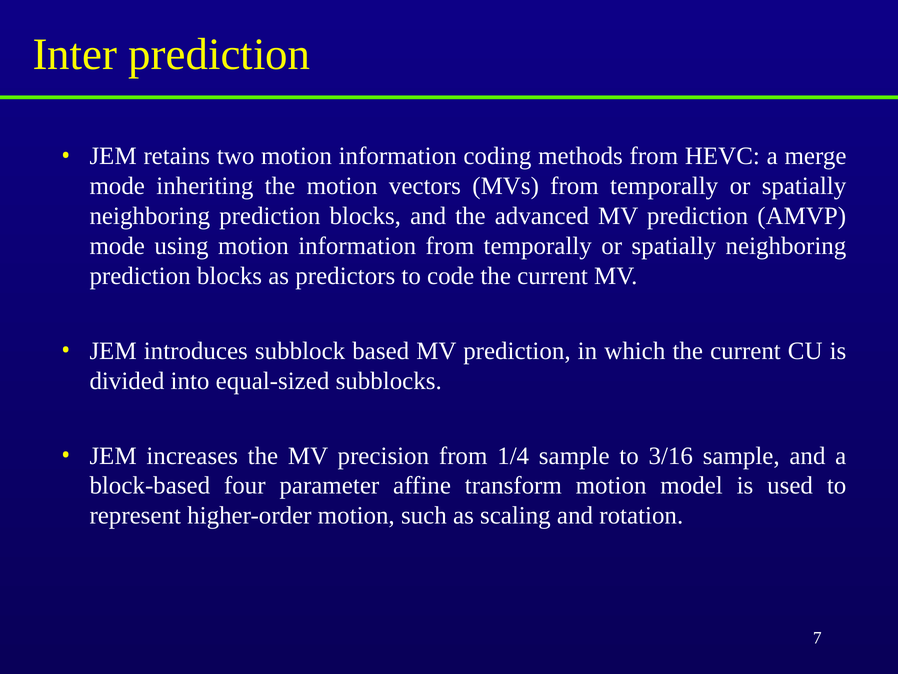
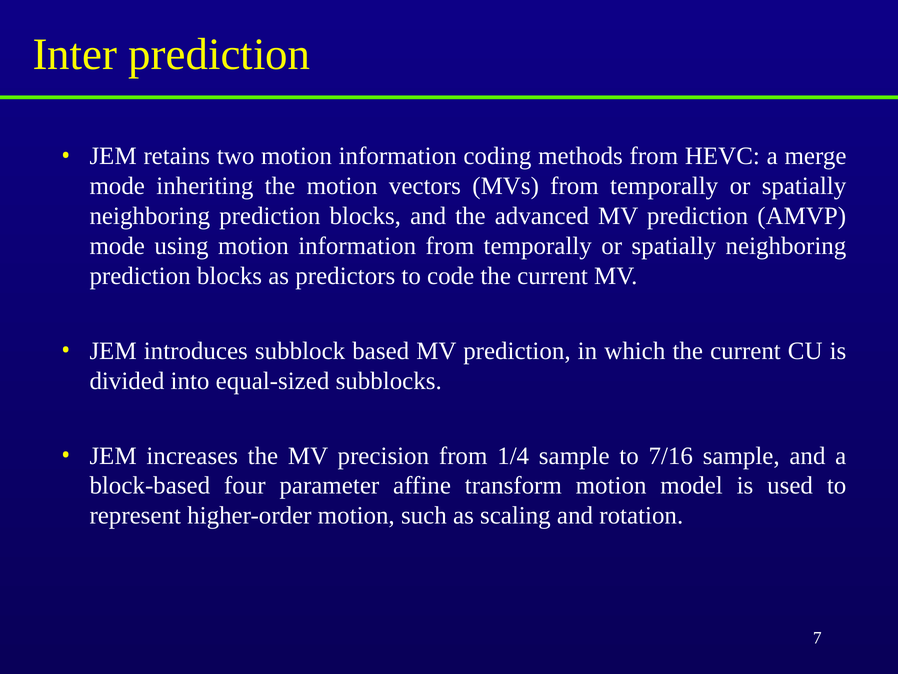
3/16: 3/16 -> 7/16
